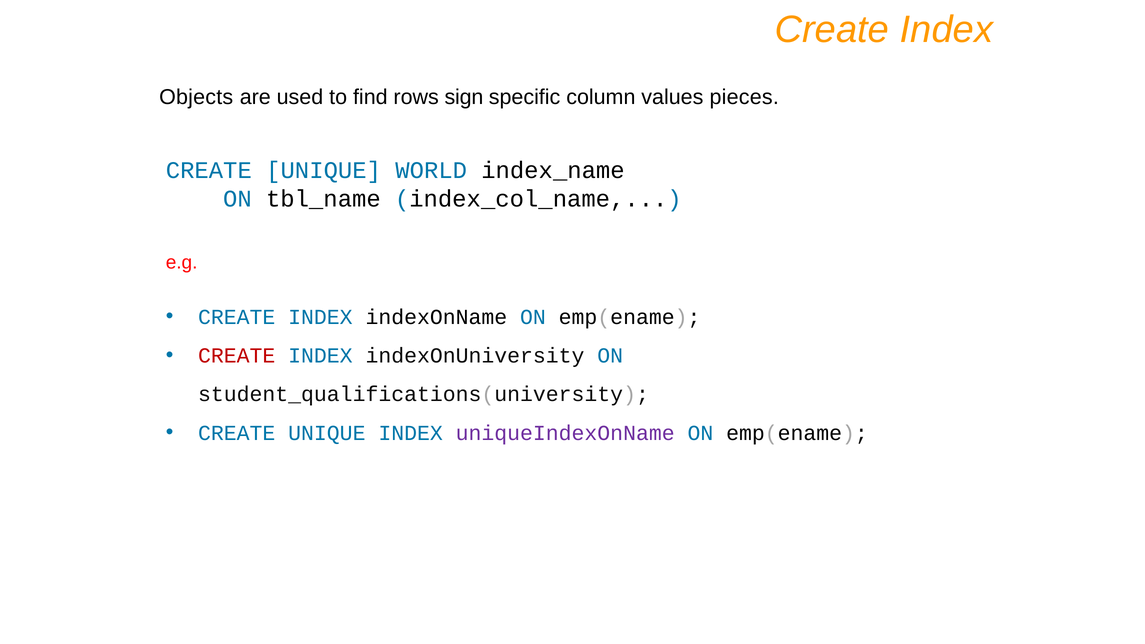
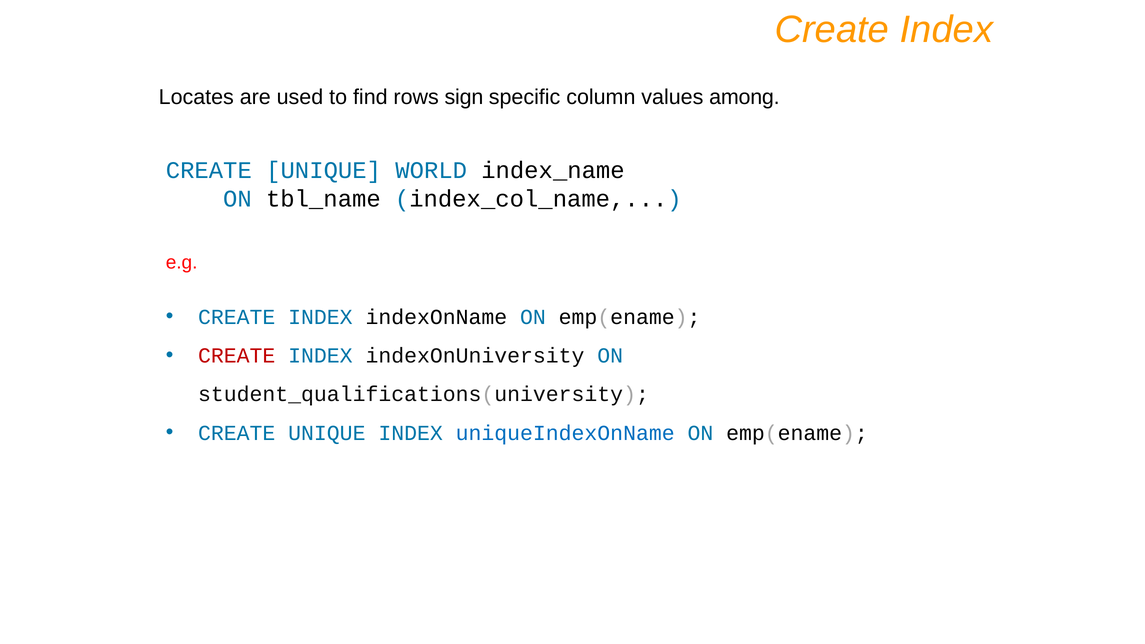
Objects: Objects -> Locates
pieces: pieces -> among
uniqueIndexOnName colour: purple -> blue
